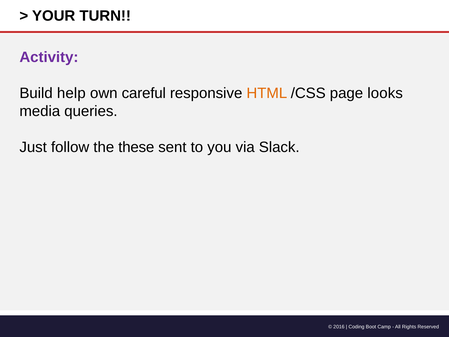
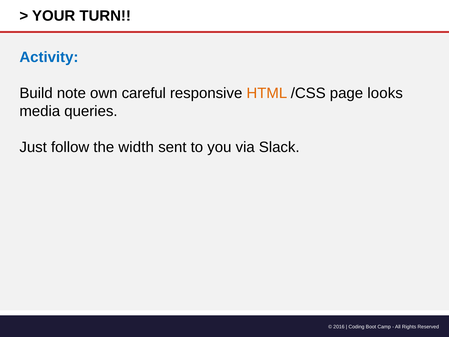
Activity colour: purple -> blue
help: help -> note
these: these -> width
